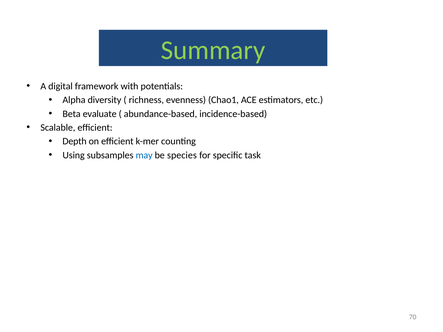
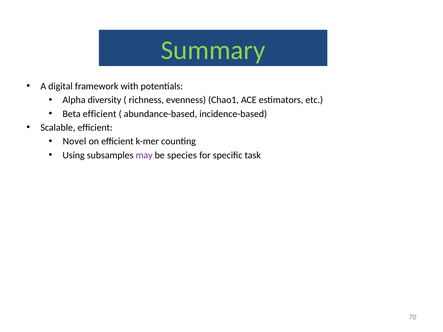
Beta evaluate: evaluate -> efficient
Depth: Depth -> Novel
may colour: blue -> purple
